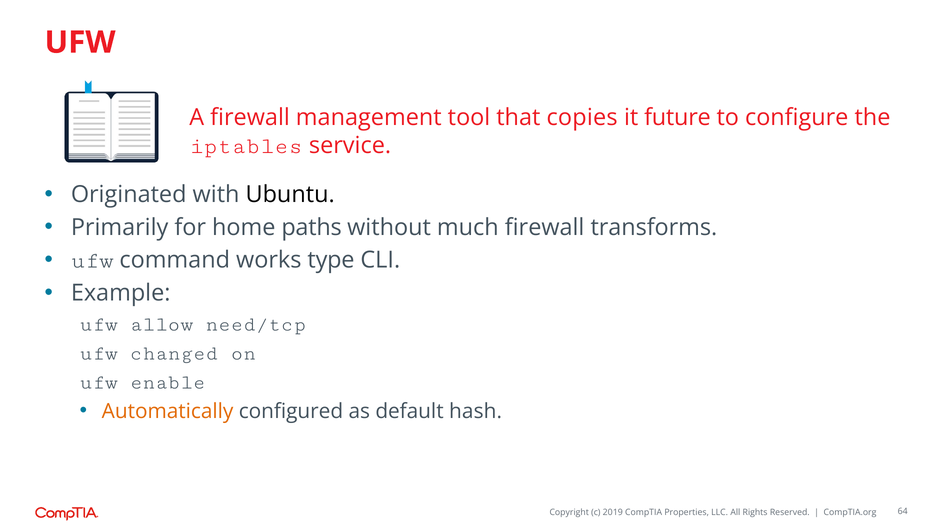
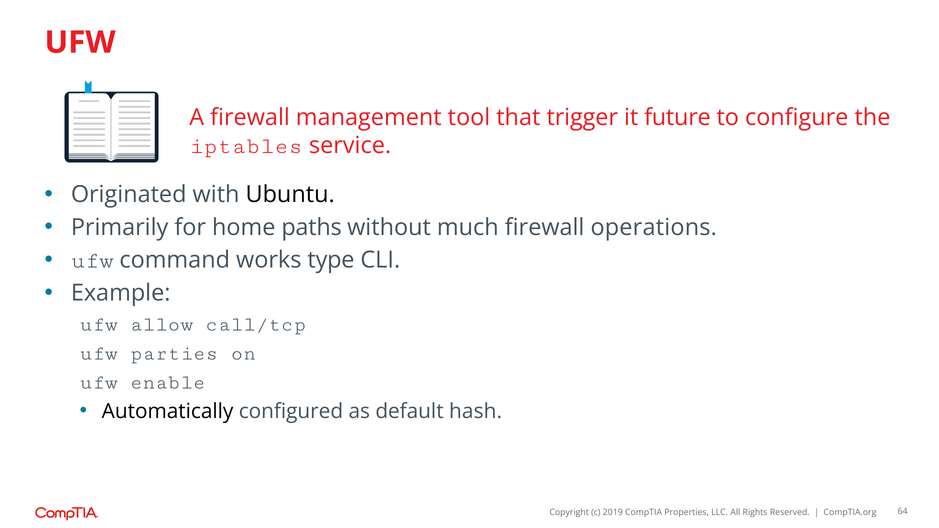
copies: copies -> trigger
transforms: transforms -> operations
need/tcp: need/tcp -> call/tcp
changed: changed -> parties
Automatically colour: orange -> black
